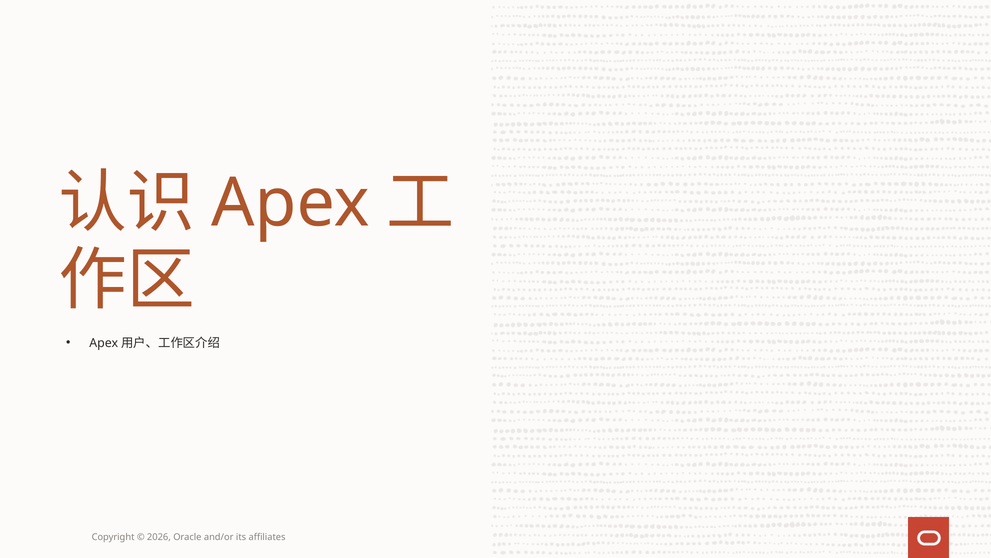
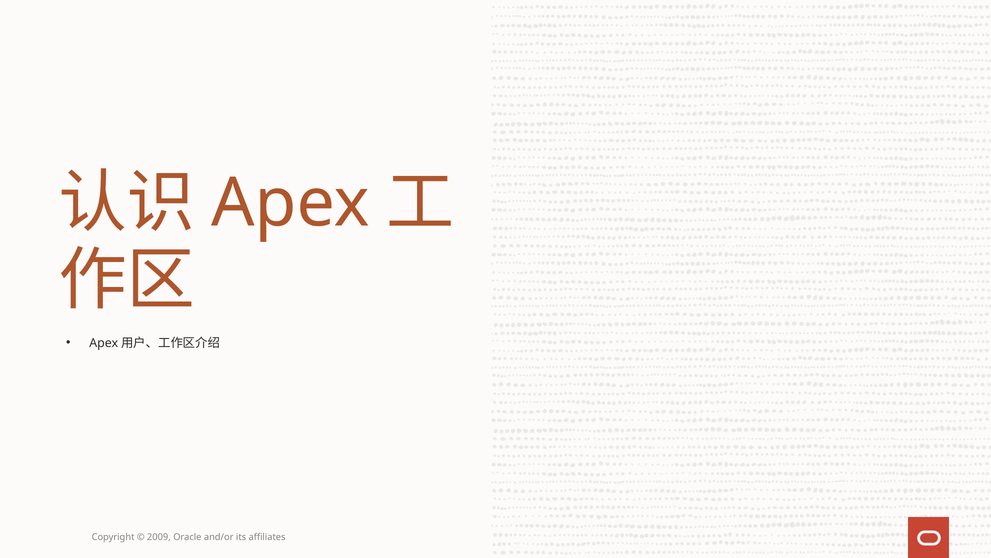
2026: 2026 -> 2009
